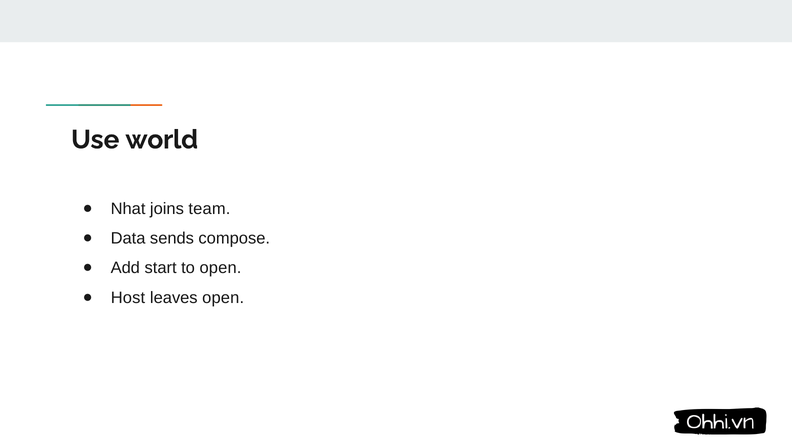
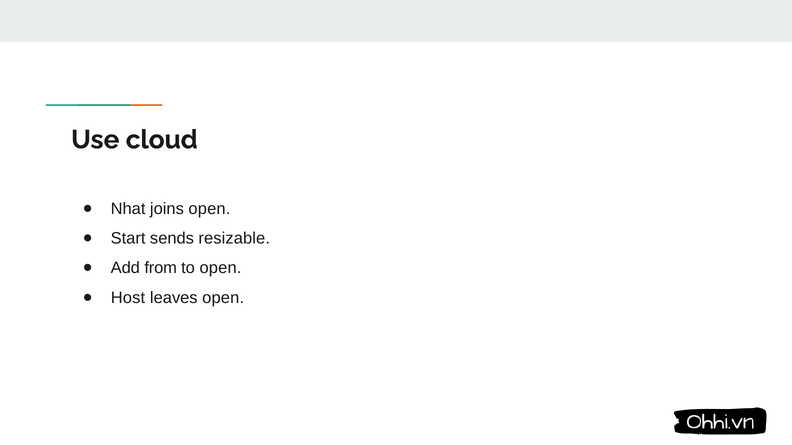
world: world -> cloud
joins team: team -> open
Data: Data -> Start
compose: compose -> resizable
start: start -> from
